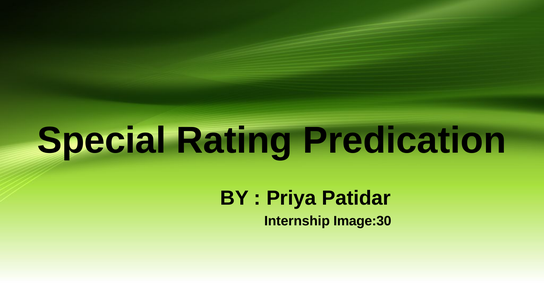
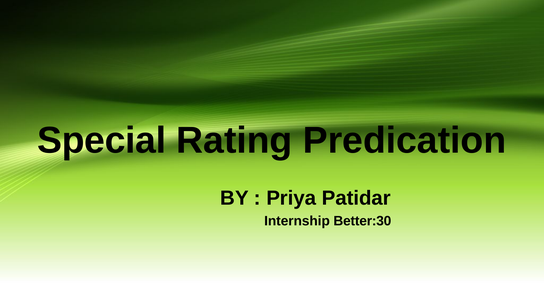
Image:30: Image:30 -> Better:30
